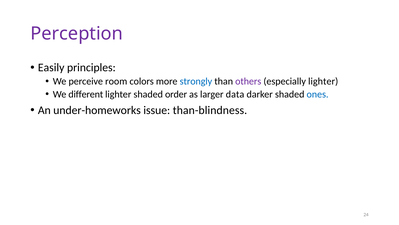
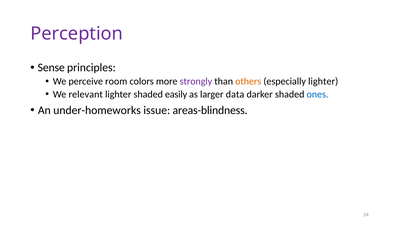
Easily: Easily -> Sense
strongly colour: blue -> purple
others colour: purple -> orange
different: different -> relevant
order: order -> easily
than-blindness: than-blindness -> areas-blindness
